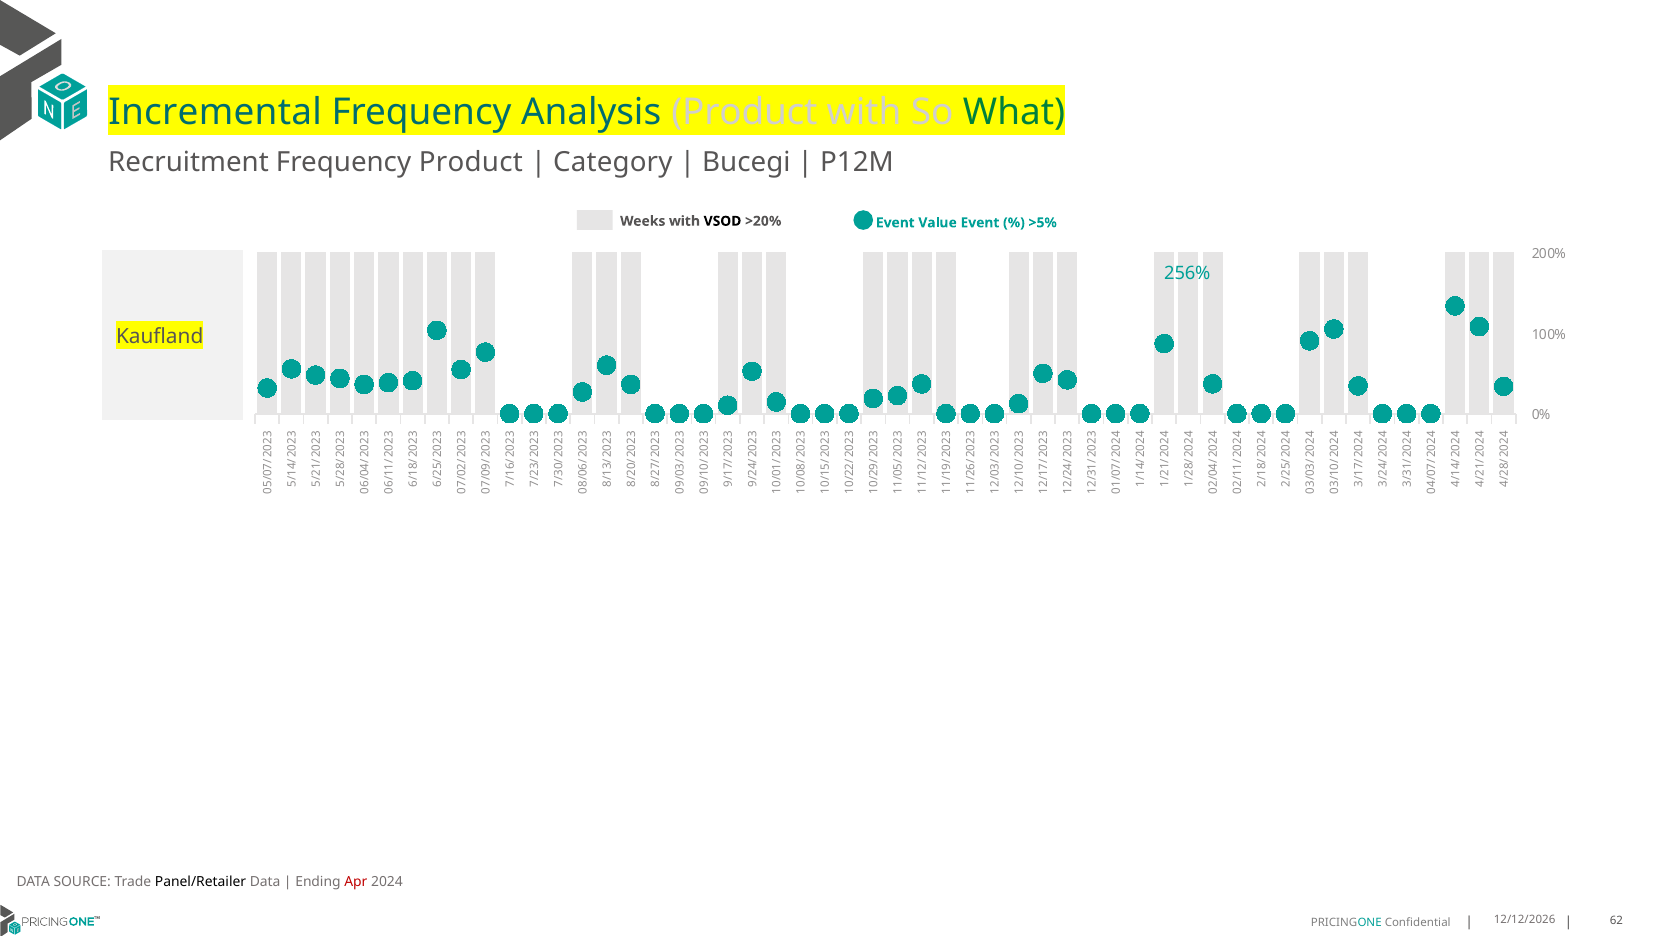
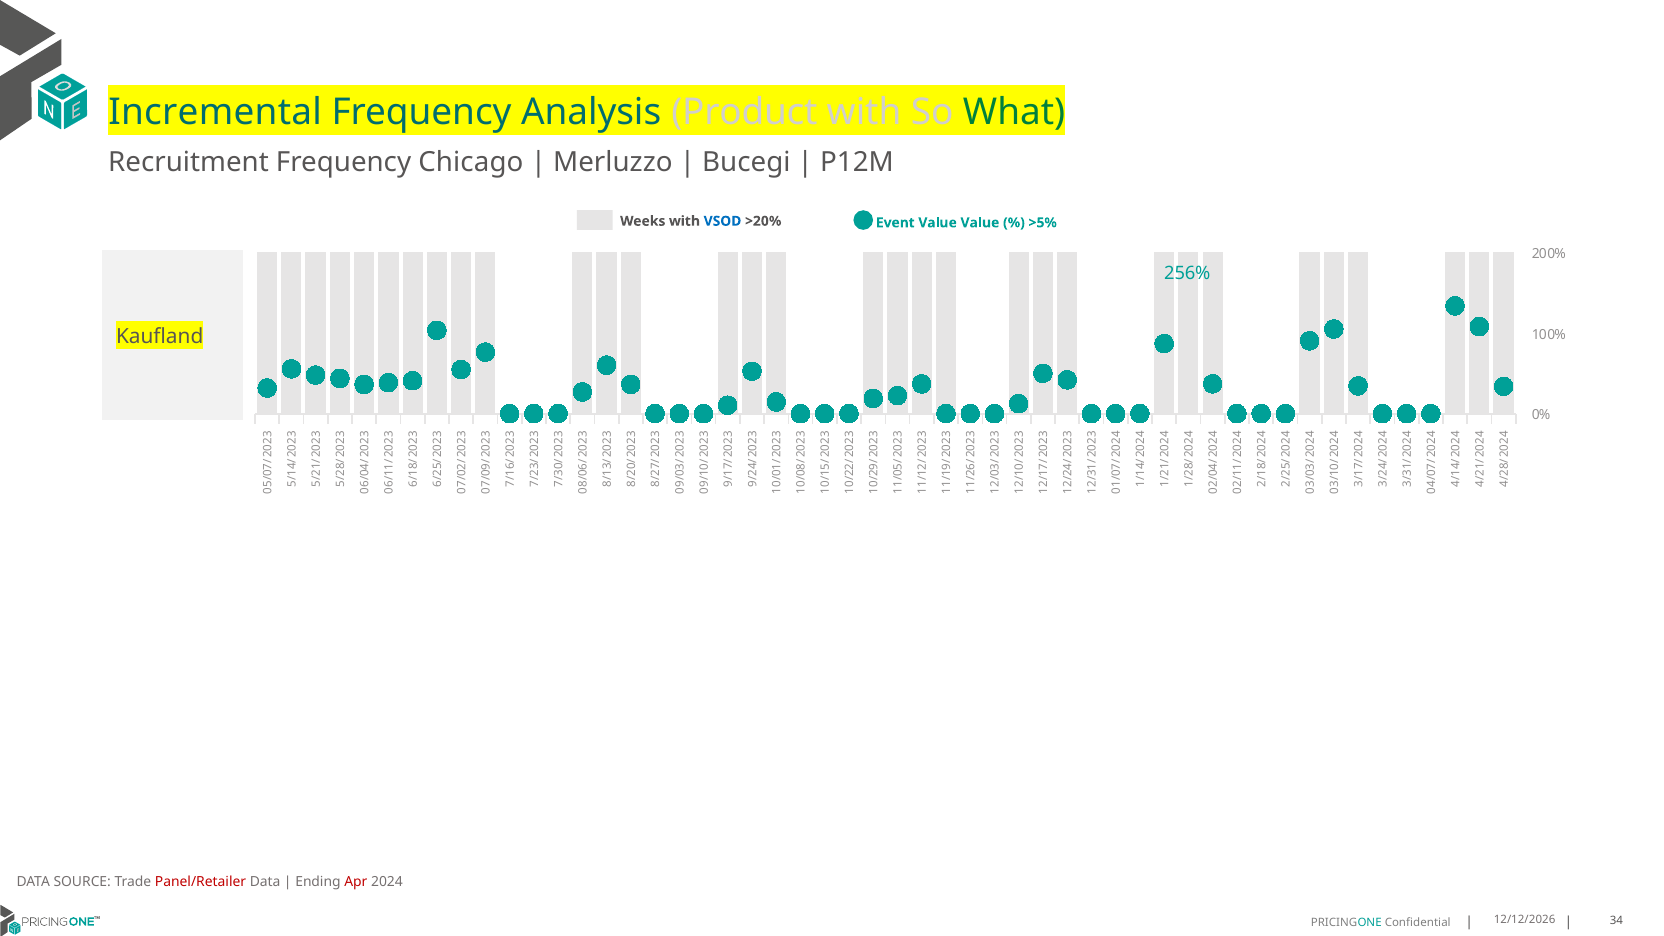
Frequency Product: Product -> Chicago
Category: Category -> Merluzzo
VSOD colour: black -> blue
Value Event: Event -> Value
Panel/Retailer colour: black -> red
62: 62 -> 34
